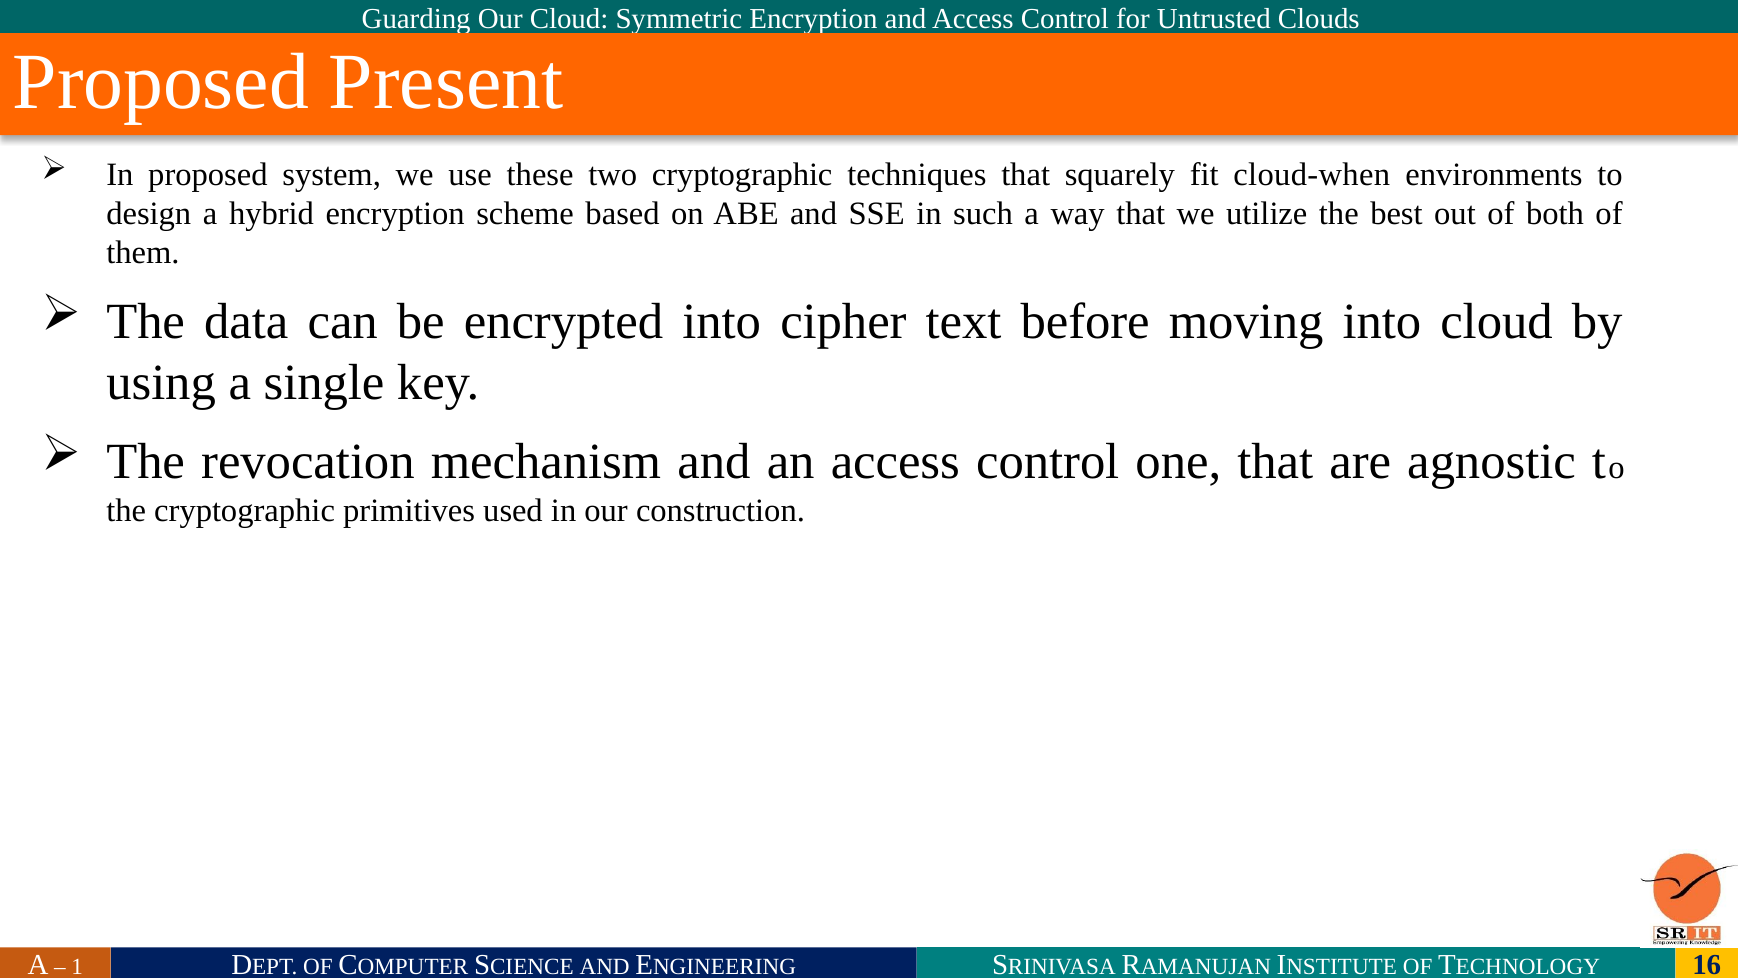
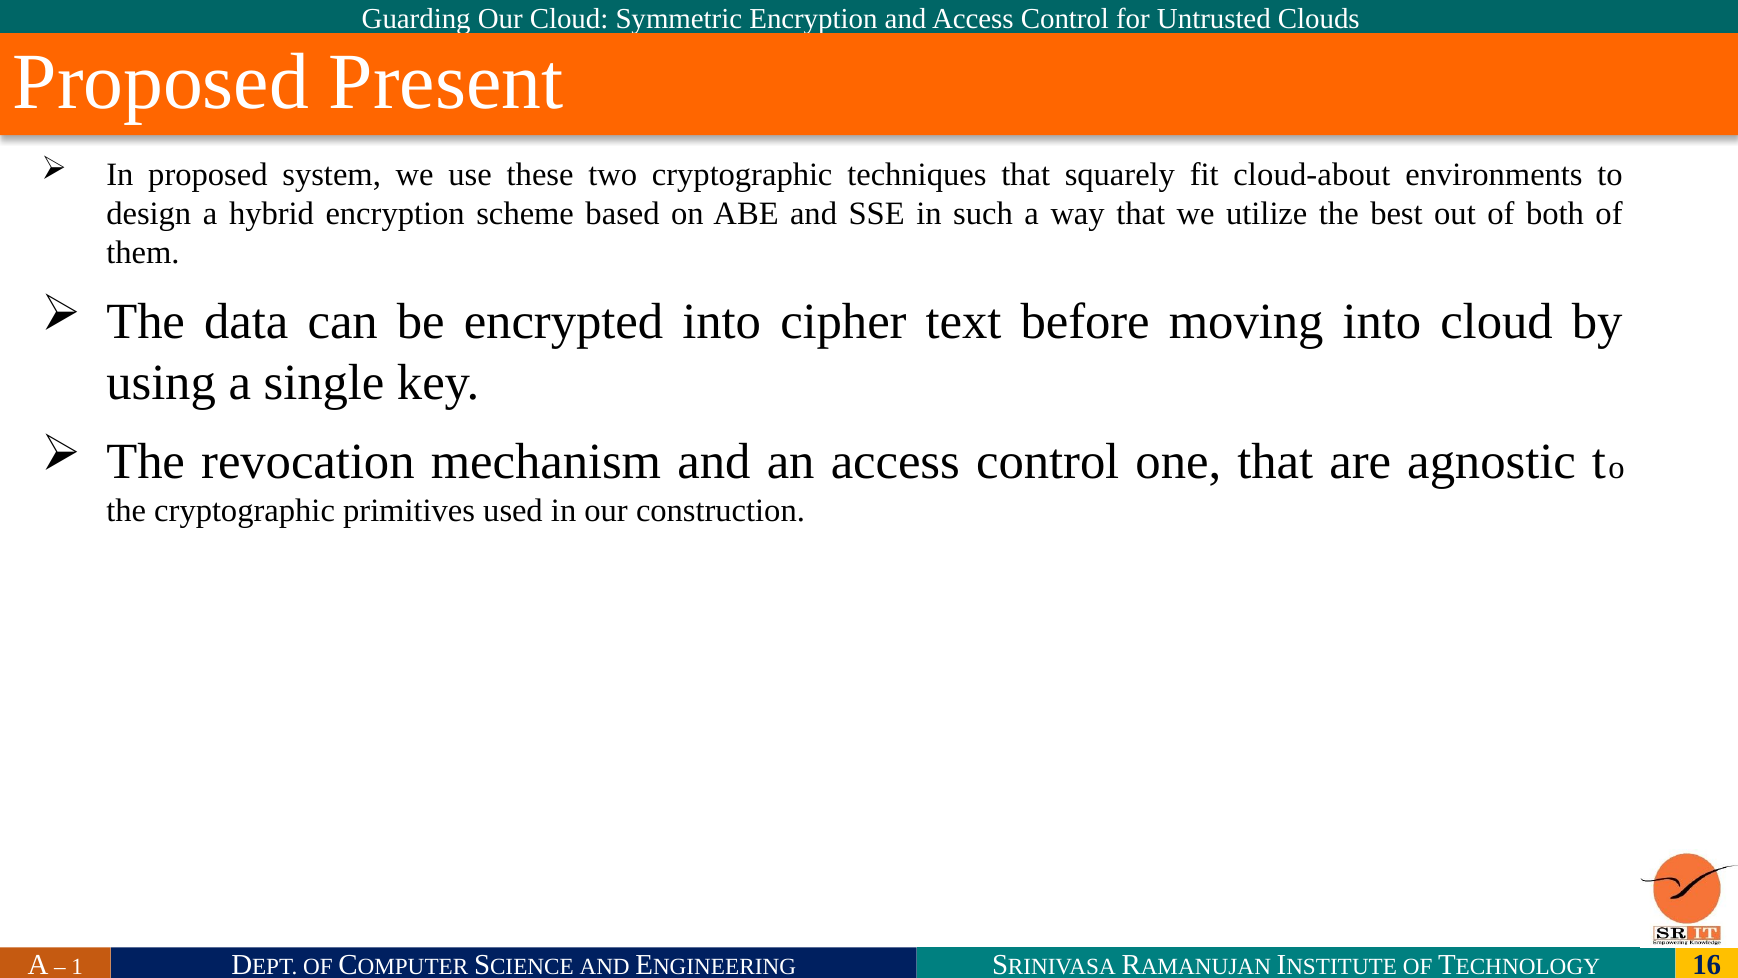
cloud-when: cloud-when -> cloud-about
